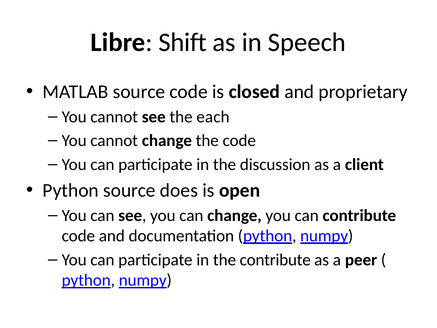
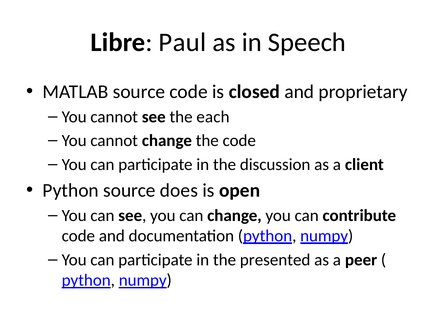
Shift: Shift -> Paul
the contribute: contribute -> presented
